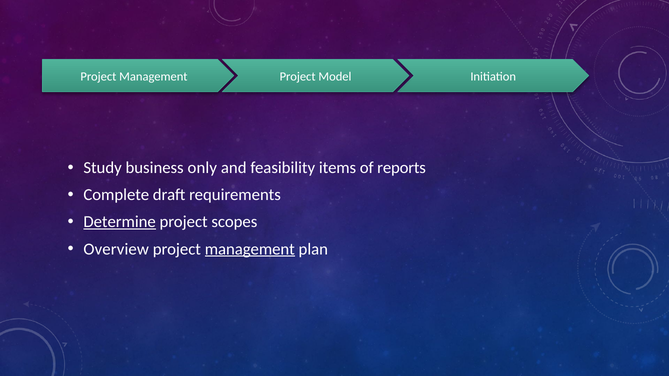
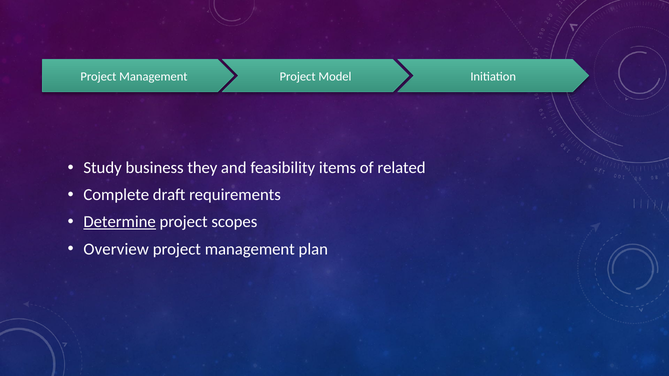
only: only -> they
reports: reports -> related
management at (250, 249) underline: present -> none
